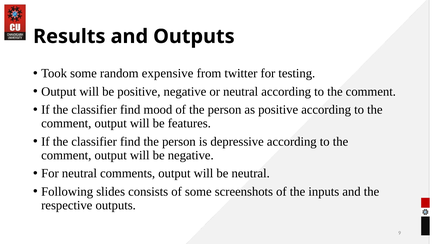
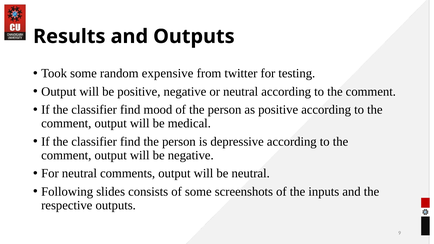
features: features -> medical
